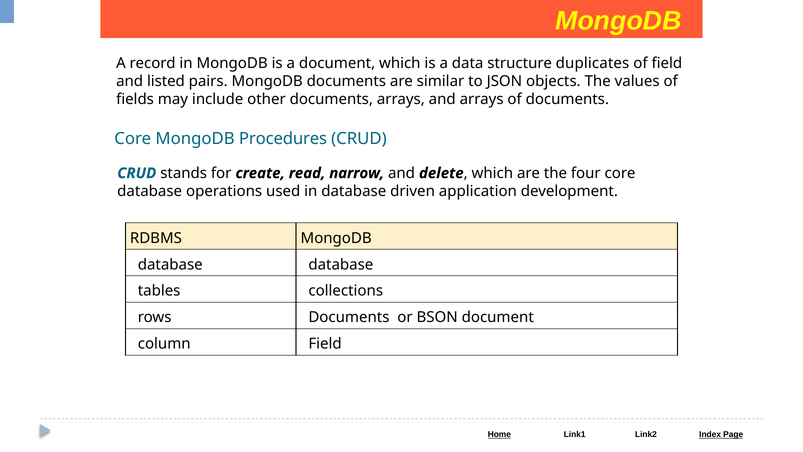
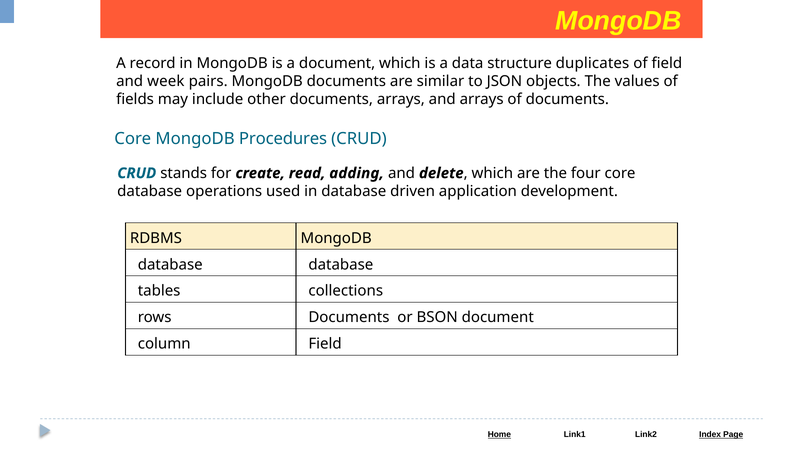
listed: listed -> week
narrow: narrow -> adding
